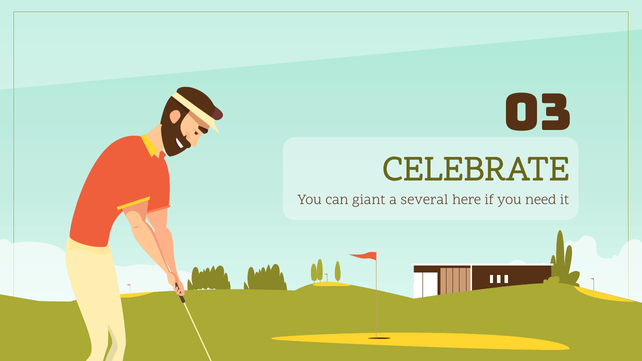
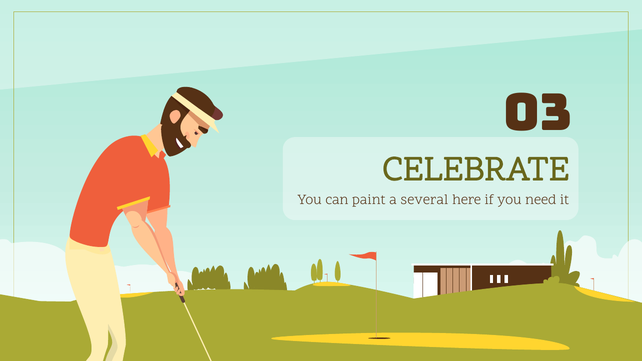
giant: giant -> paint
